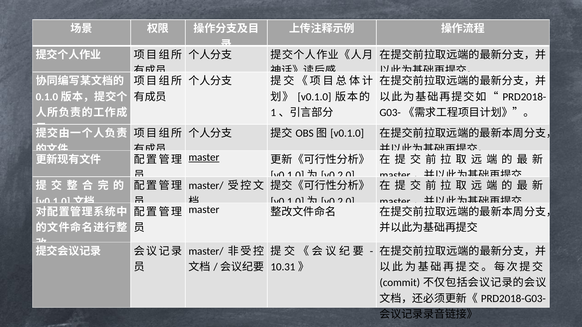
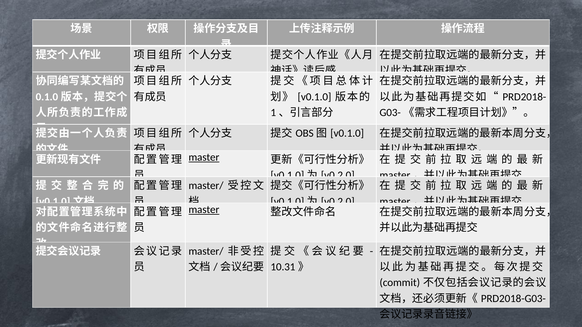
master at (204, 210) underline: none -> present
